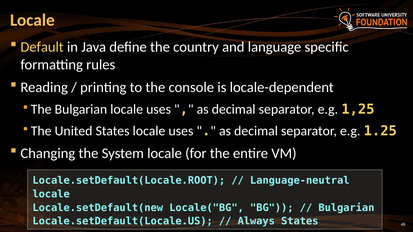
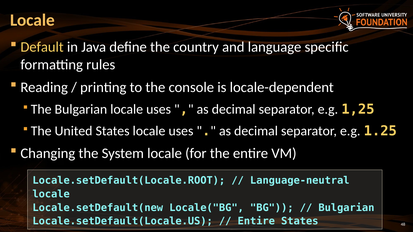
Always at (256, 222): Always -> Entire
